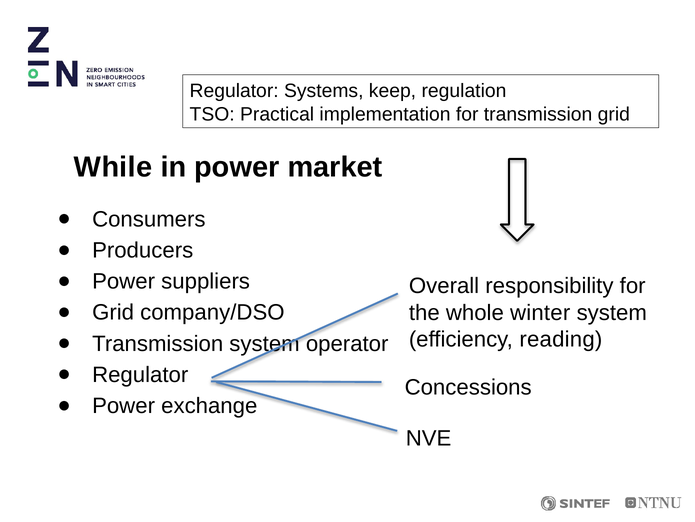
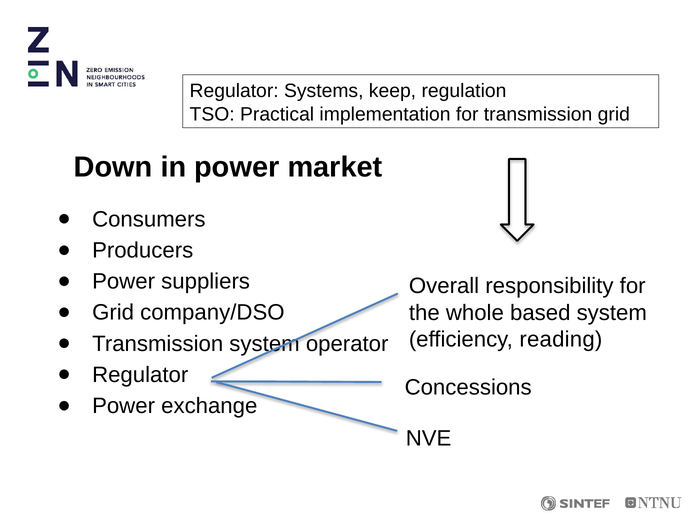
While: While -> Down
winter: winter -> based
